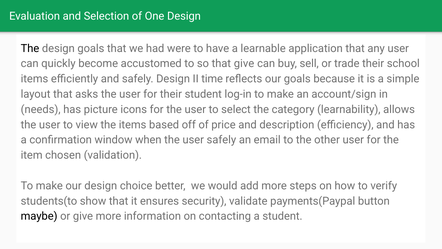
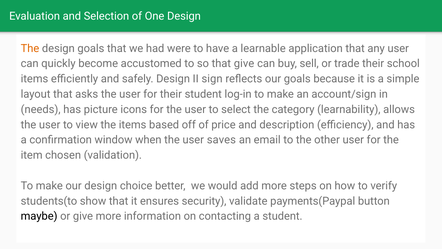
The at (30, 48) colour: black -> orange
time: time -> sign
user safely: safely -> saves
